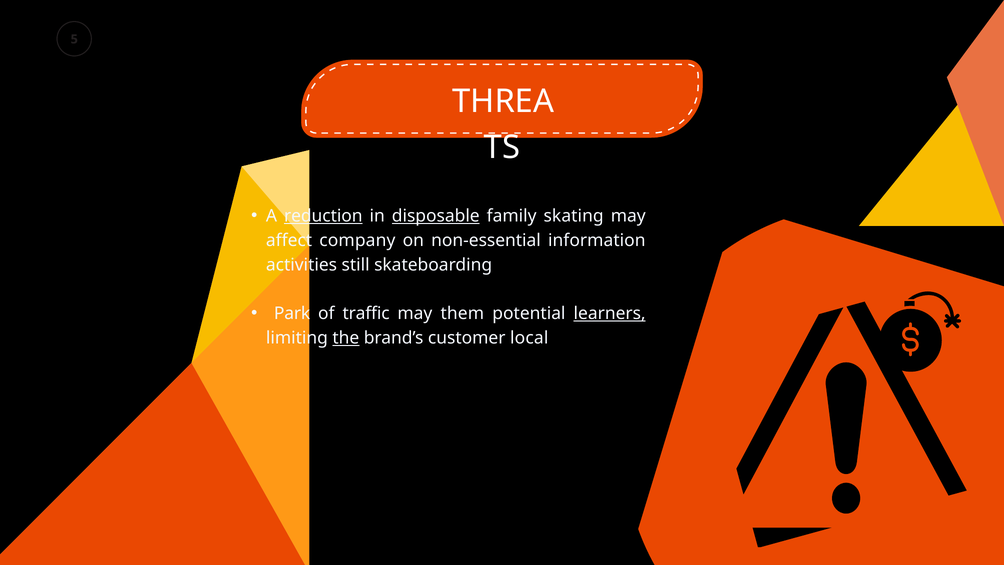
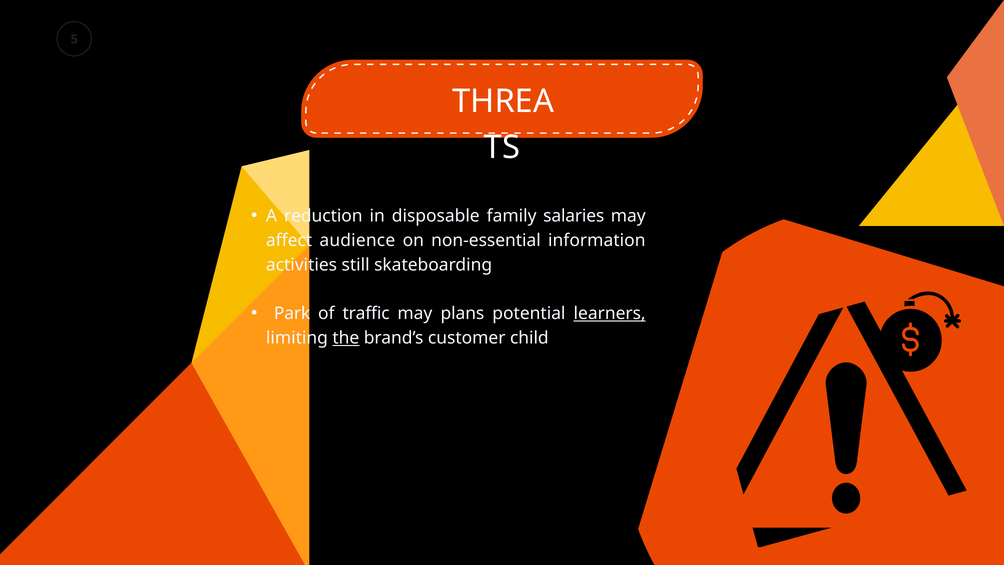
reduction underline: present -> none
disposable underline: present -> none
skating: skating -> salaries
company: company -> audience
them: them -> plans
local: local -> child
